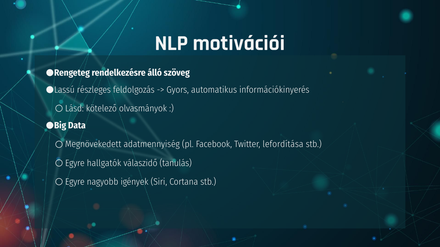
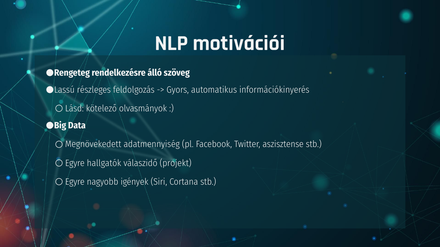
lefordítása: lefordítása -> aszisztense
tanulás: tanulás -> projekt
